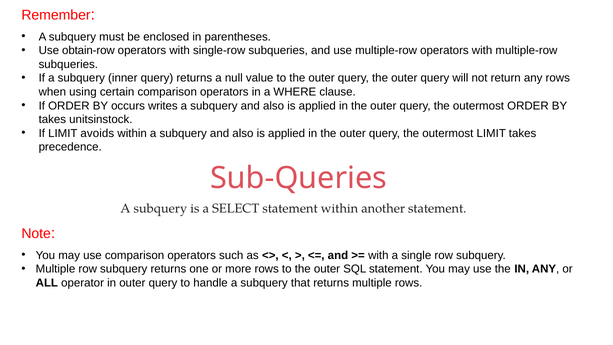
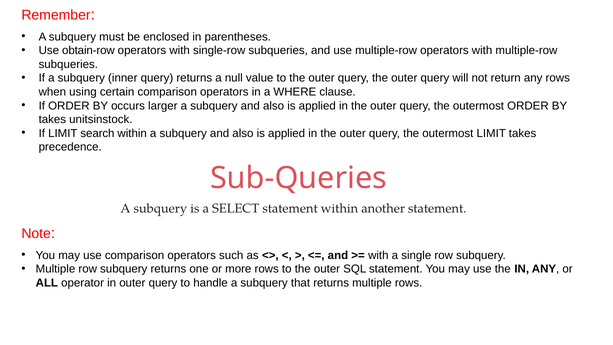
writes: writes -> larger
avoids: avoids -> search
